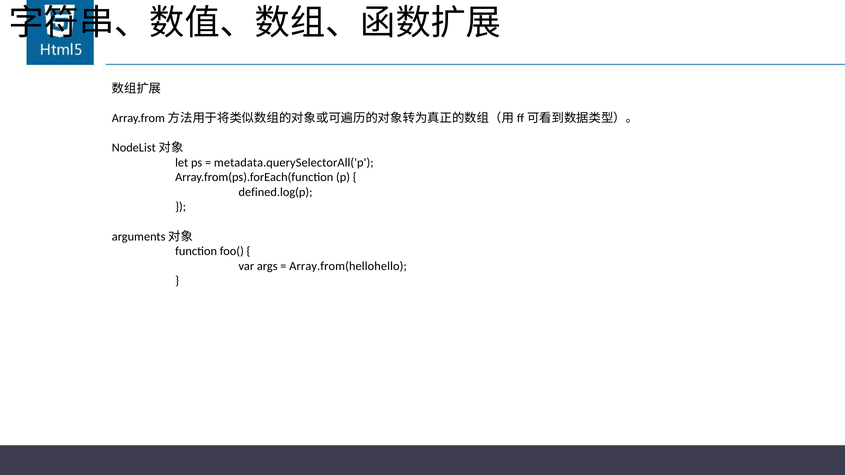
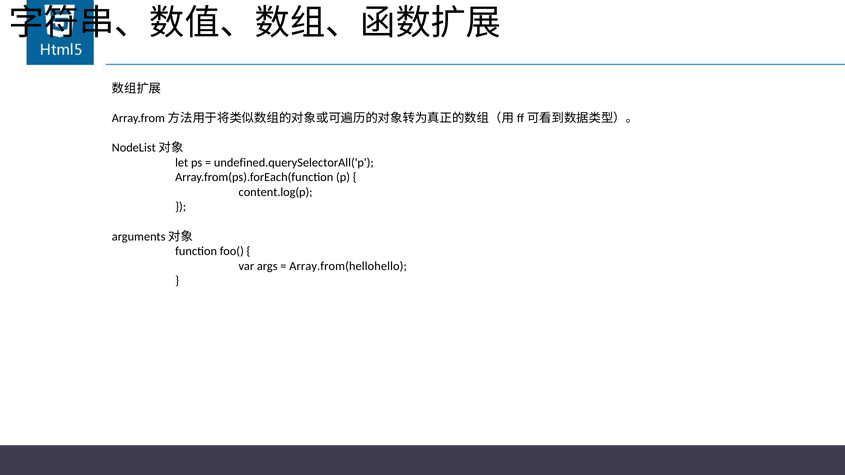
metadata.querySelectorAll('p: metadata.querySelectorAll('p -> undefined.querySelectorAll('p
defined.log(p: defined.log(p -> content.log(p
